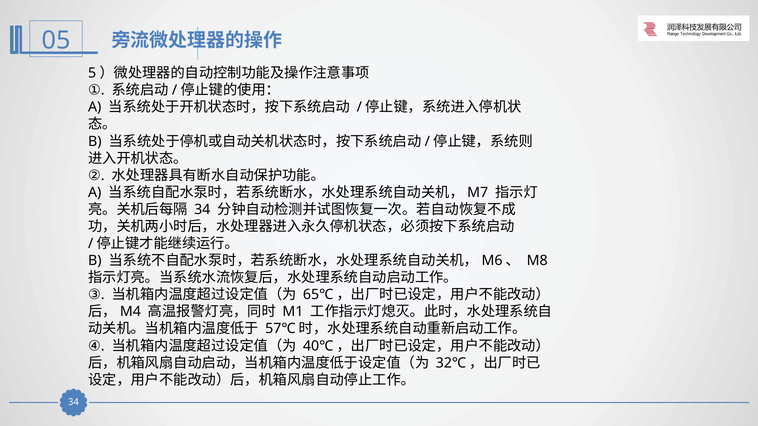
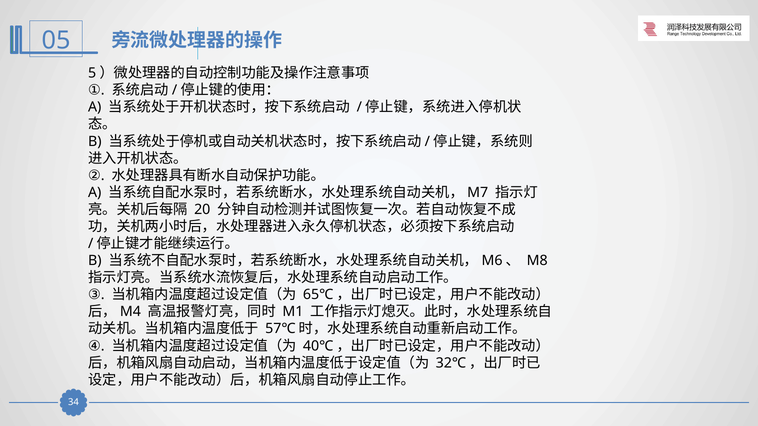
34 at (202, 210): 34 -> 20
